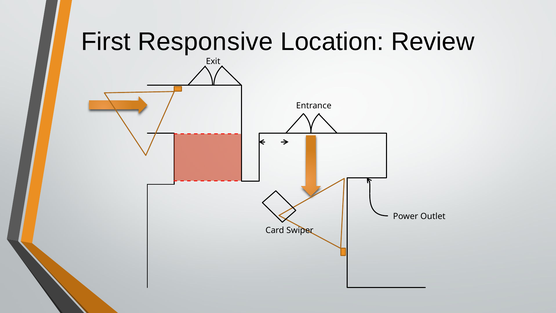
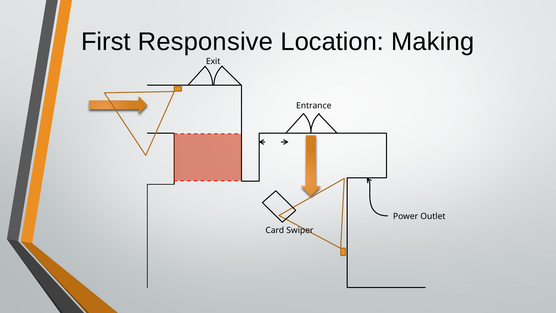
Review: Review -> Making
